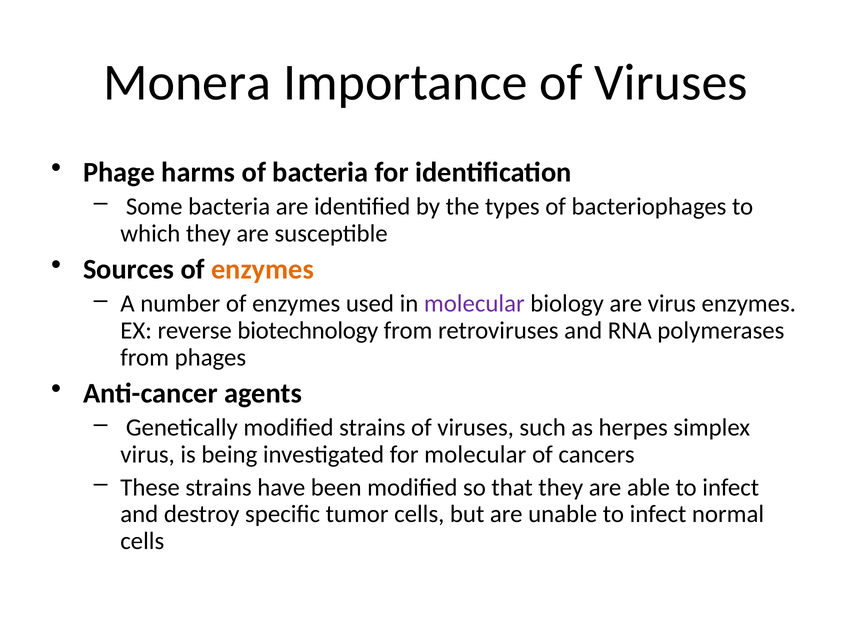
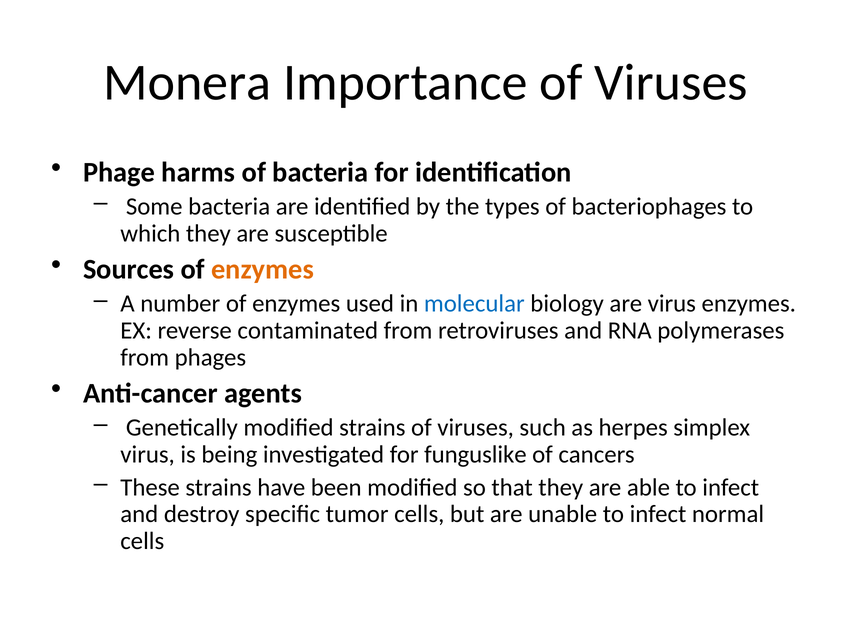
molecular at (474, 304) colour: purple -> blue
biotechnology: biotechnology -> contaminated
for molecular: molecular -> funguslike
